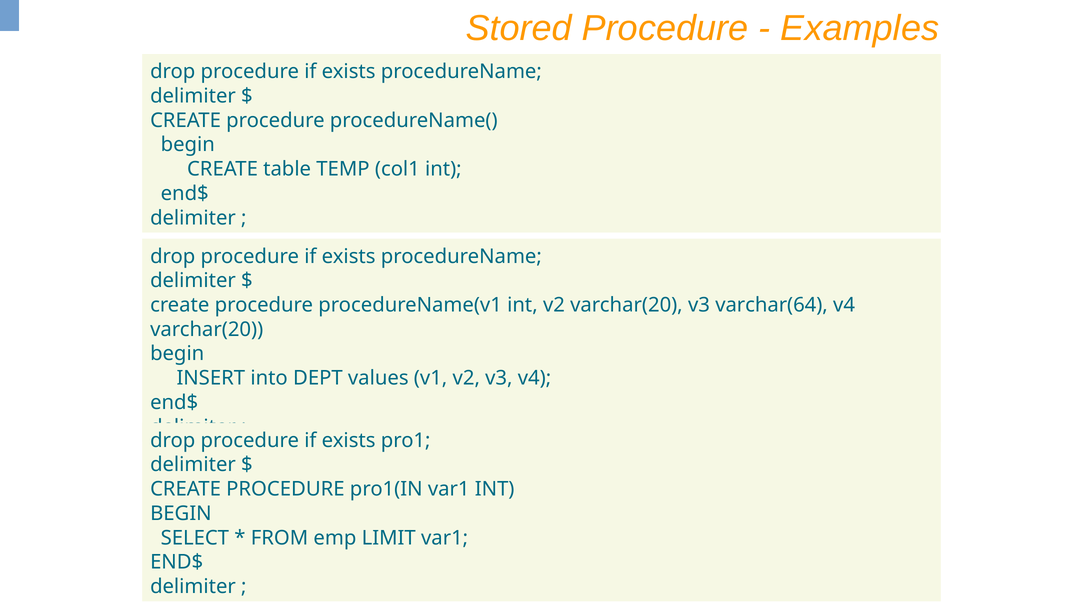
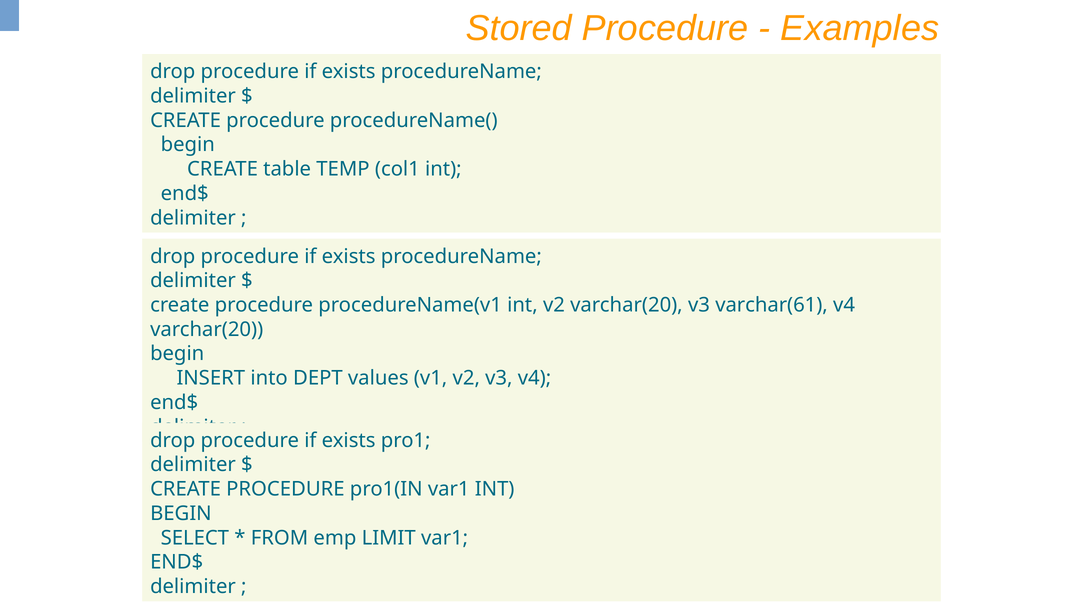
varchar(64: varchar(64 -> varchar(61
